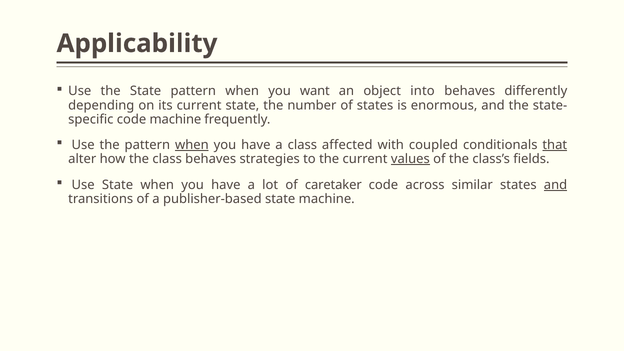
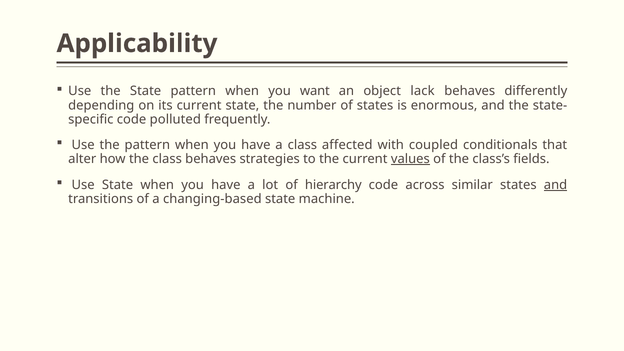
into: into -> lack
code machine: machine -> polluted
when at (192, 145) underline: present -> none
that underline: present -> none
caretaker: caretaker -> hierarchy
publisher-based: publisher-based -> changing-based
